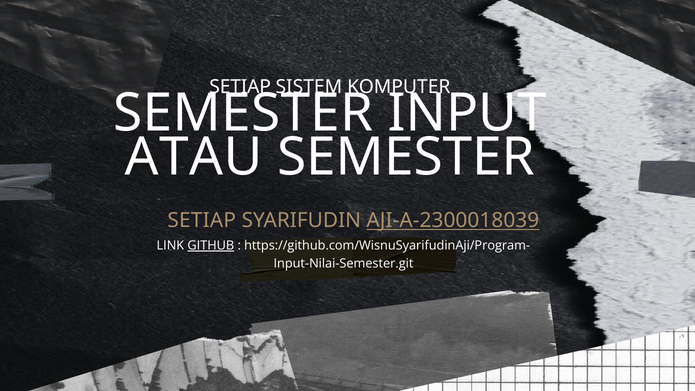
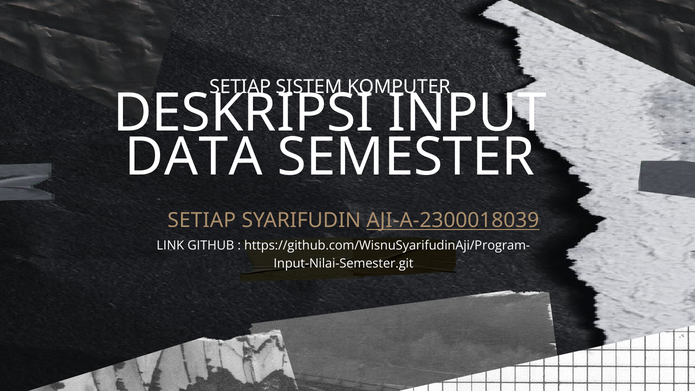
SEMESTER at (243, 113): SEMESTER -> DESKRIPSI
ATAU: ATAU -> DATA
GITHUB underline: present -> none
